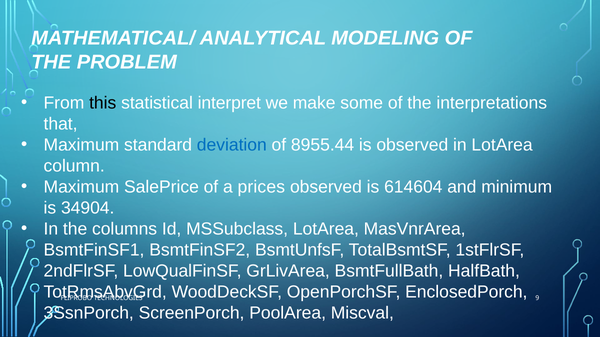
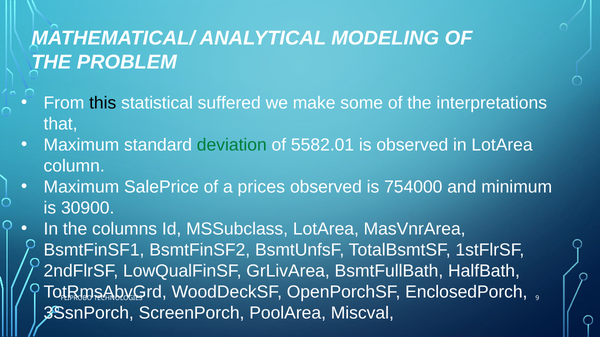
interpret: interpret -> suffered
deviation colour: blue -> green
8955.44: 8955.44 -> 5582.01
614604: 614604 -> 754000
34904: 34904 -> 30900
